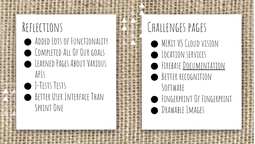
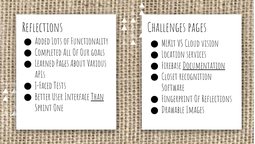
Better at (169, 77): Better -> Closet
J-Tests: J-Tests -> J-Faced
Than underline: none -> present
Of Fingerprint: Fingerprint -> Reflections
